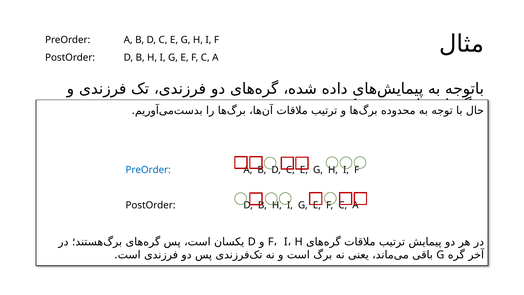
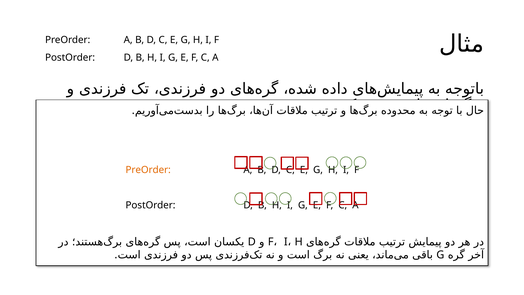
PreOrder at (148, 170) colour: blue -> orange
